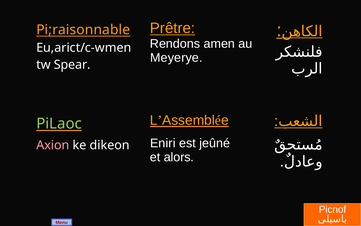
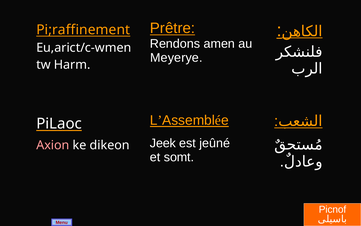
Pi;raisonnable: Pi;raisonnable -> Pi;raffinement
Spear: Spear -> Harm
PiLaoc colour: light green -> white
Eniri: Eniri -> Jeek
alors: alors -> somt
